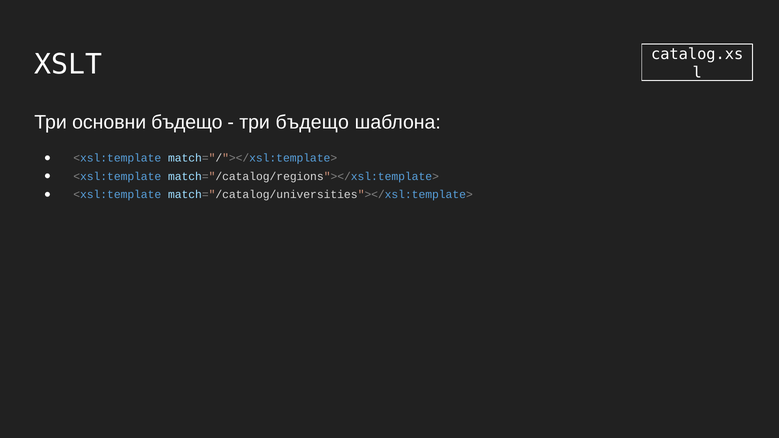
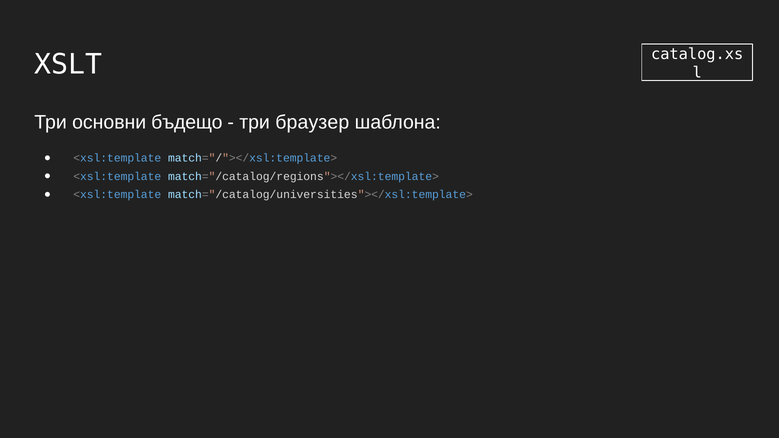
три бъдещо: бъдещо -> браузер
